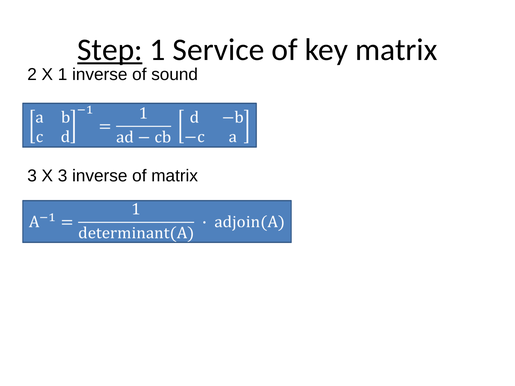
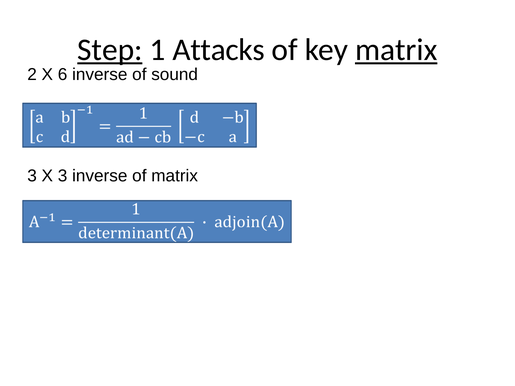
Service: Service -> Attacks
matrix at (396, 50) underline: none -> present
X 1: 1 -> 6
